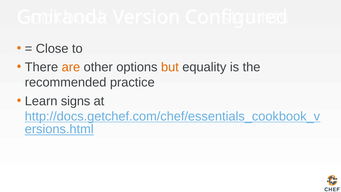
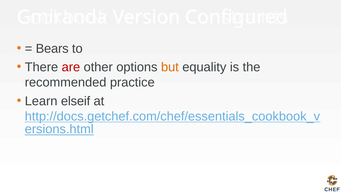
Close: Close -> Bears
are colour: orange -> red
signs: signs -> elseif
